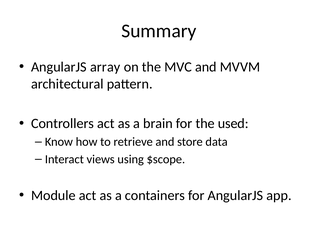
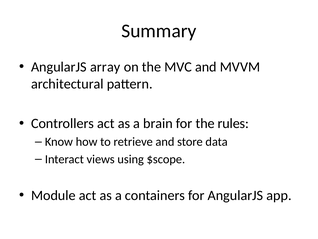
used: used -> rules
